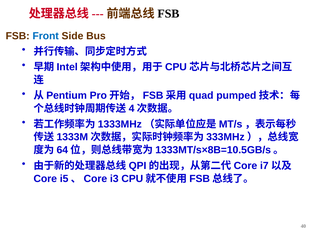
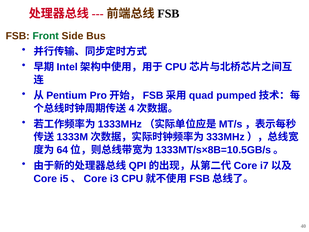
Front colour: blue -> green
